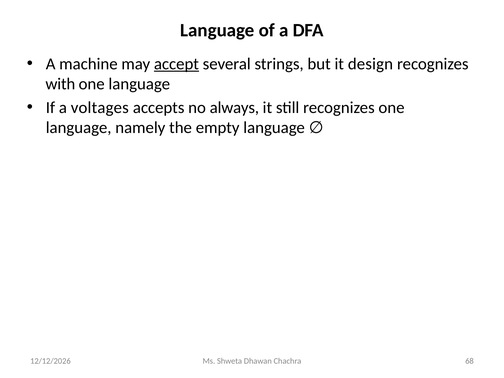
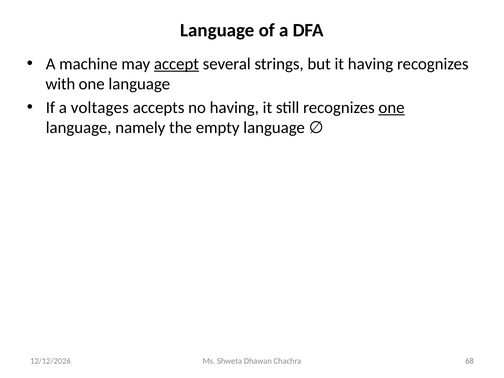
it design: design -> having
no always: always -> having
one at (392, 108) underline: none -> present
